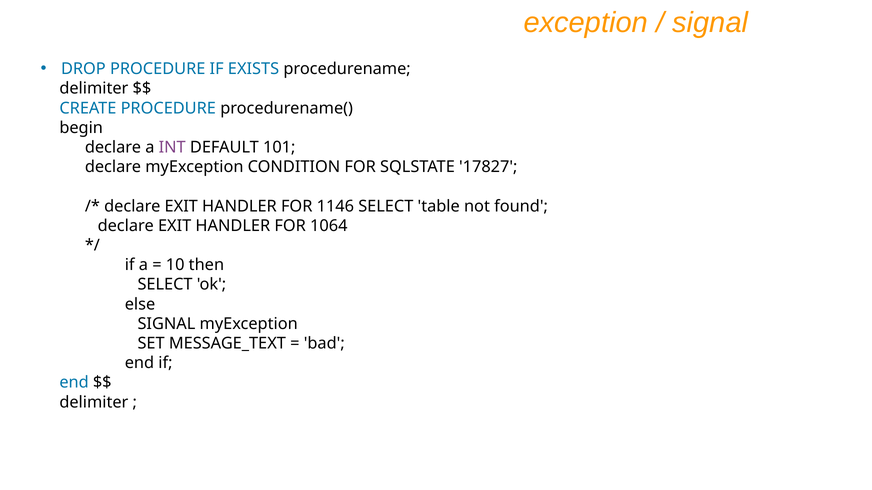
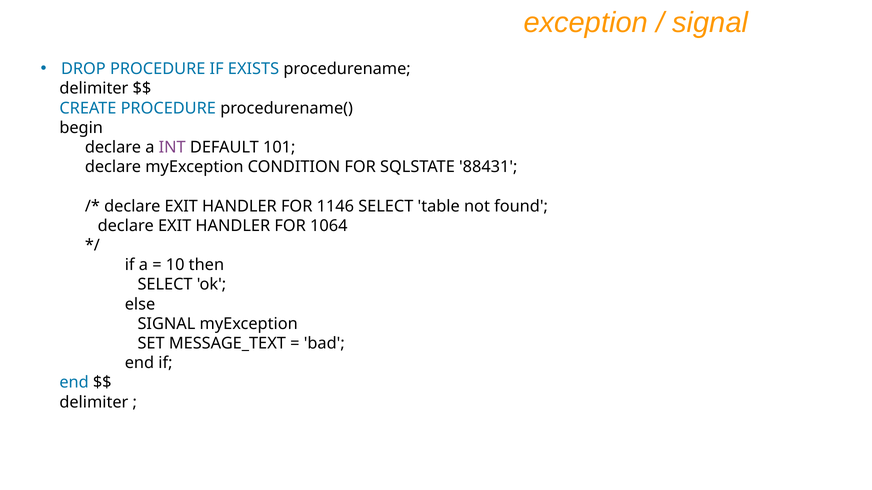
17827: 17827 -> 88431
